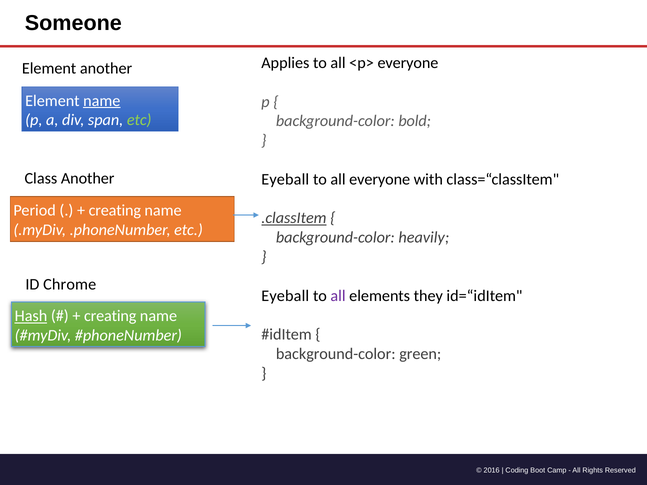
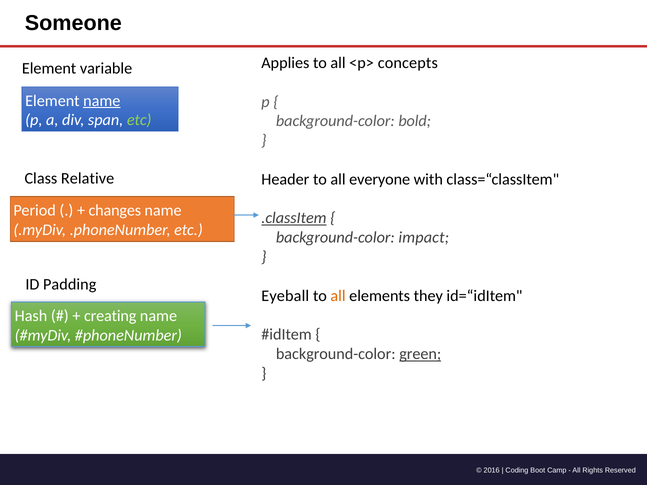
<p> everyone: everyone -> concepts
Element another: another -> variable
Class Another: Another -> Relative
Eyeball at (285, 179): Eyeball -> Header
creating at (115, 211): creating -> changes
heavily: heavily -> impact
Chrome: Chrome -> Padding
all at (338, 296) colour: purple -> orange
Hash underline: present -> none
green underline: none -> present
